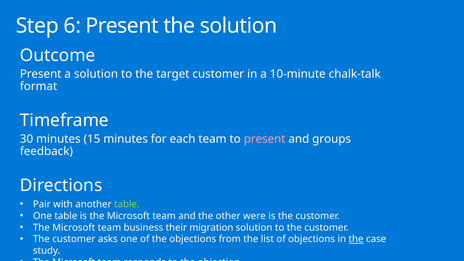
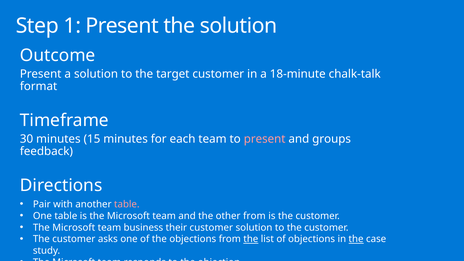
6: 6 -> 1
10-minute: 10-minute -> 18-minute
table at (127, 204) colour: light green -> pink
other were: were -> from
their migration: migration -> customer
the at (251, 239) underline: none -> present
